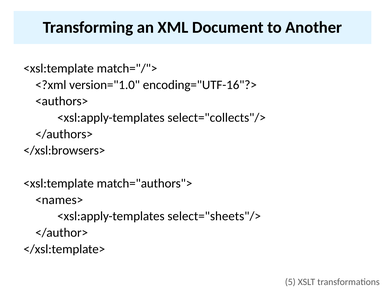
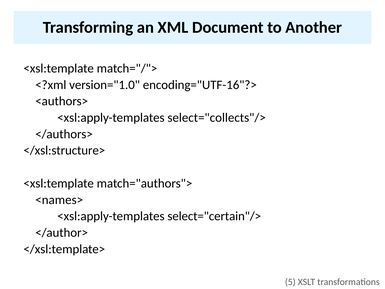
</xsl:browsers>: </xsl:browsers> -> </xsl:structure>
select="sheets"/>: select="sheets"/> -> select="certain"/>
